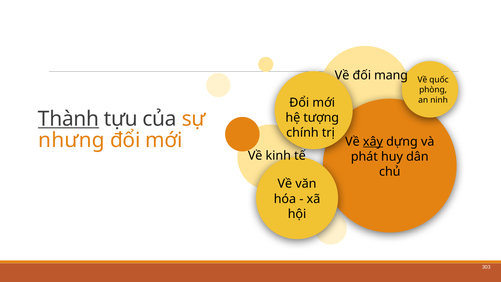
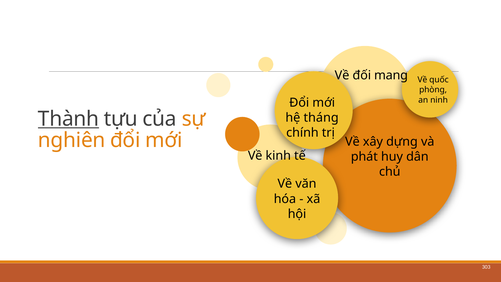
tượng: tượng -> tháng
nhưng: nhưng -> nghiên
xây underline: present -> none
